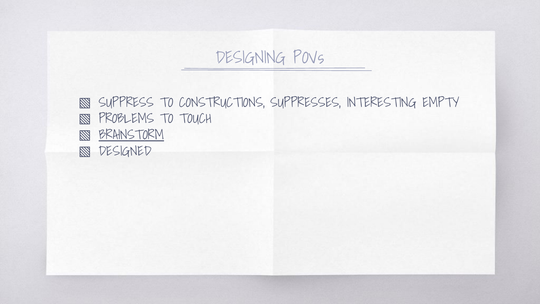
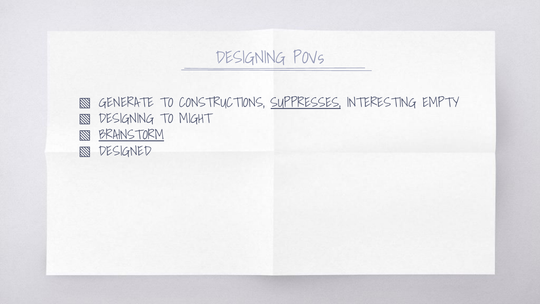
SUPPRESS: SUPPRESS -> GENERATE
SUPPRESSES underline: none -> present
PROBLEMS at (126, 119): PROBLEMS -> DESIGNING
TOUCH: TOUCH -> MIGHT
